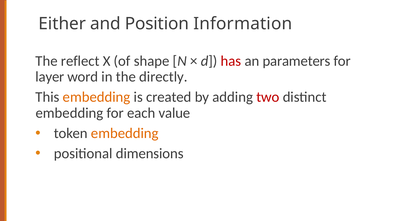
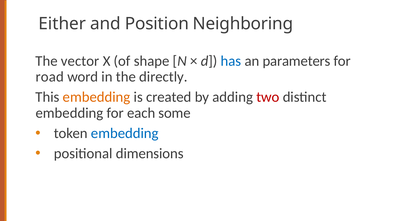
Information: Information -> Neighboring
reflect: reflect -> vector
has colour: red -> blue
layer: layer -> road
value: value -> some
embedding at (125, 133) colour: orange -> blue
